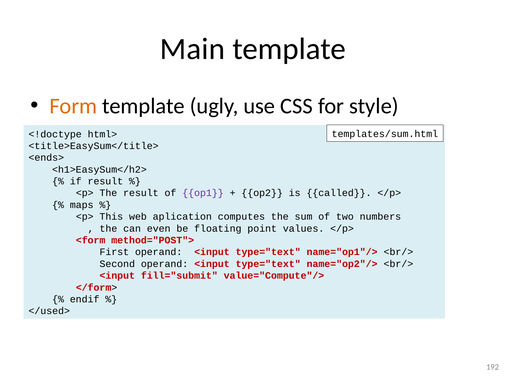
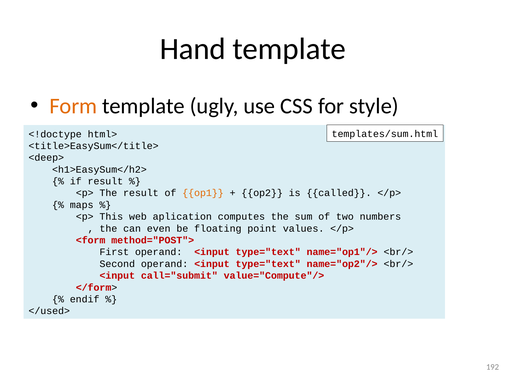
Main: Main -> Hand
<ends>: <ends> -> <deep>
op1 colour: purple -> orange
fill="submit: fill="submit -> call="submit
